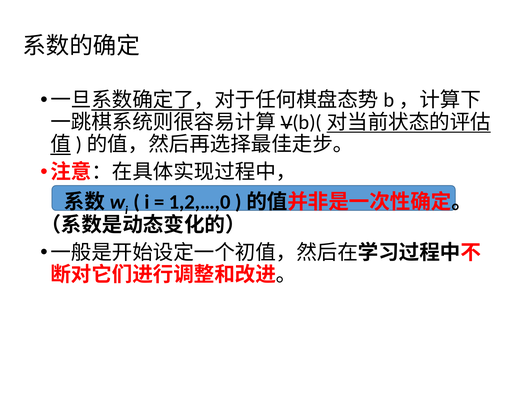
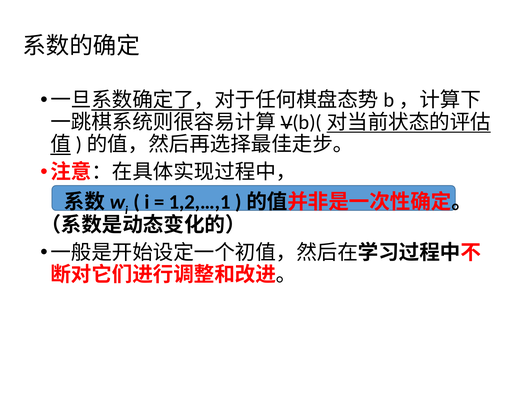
1,2,…,0: 1,2,…,0 -> 1,2,…,1
